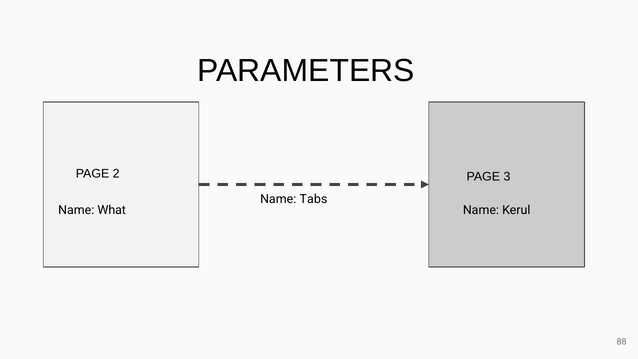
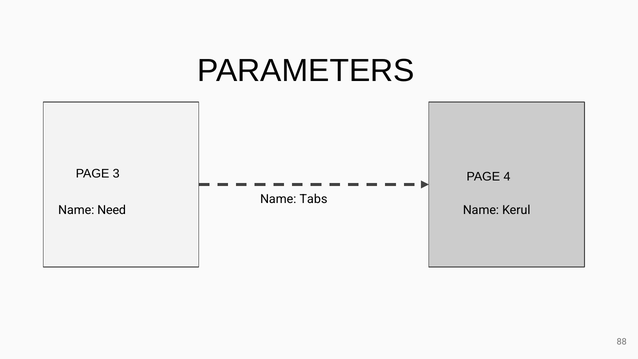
2: 2 -> 3
3: 3 -> 4
What: What -> Need
